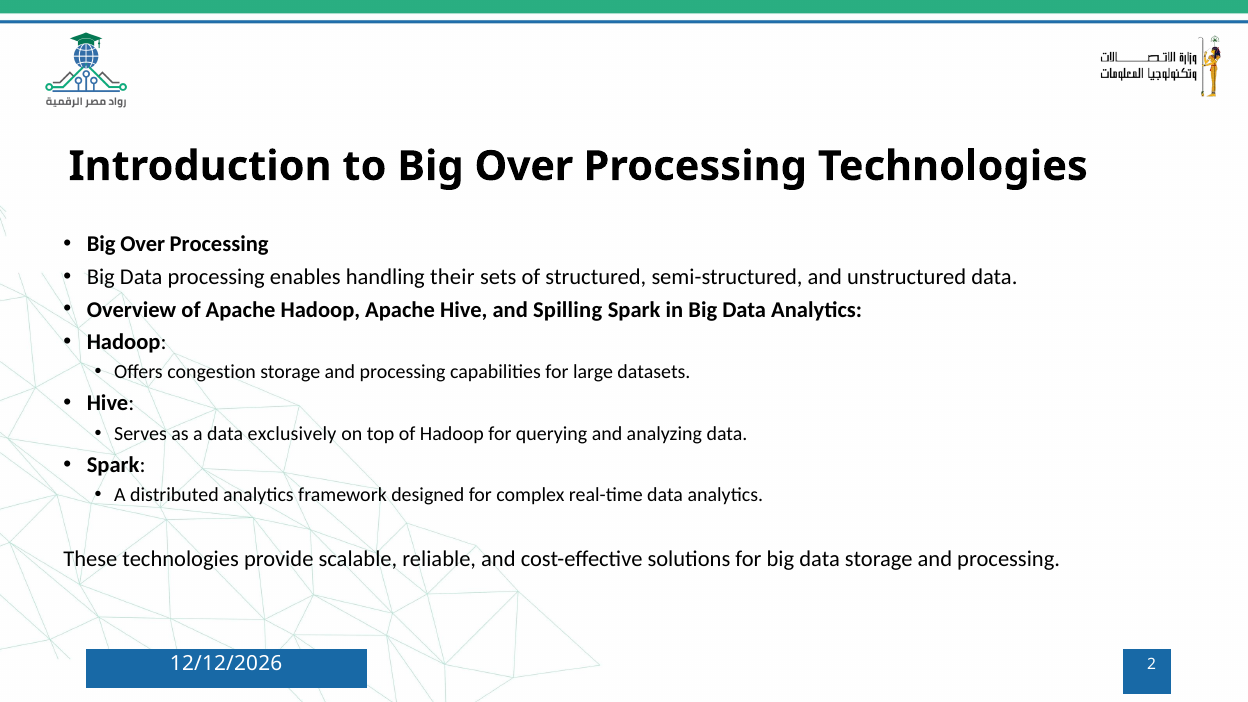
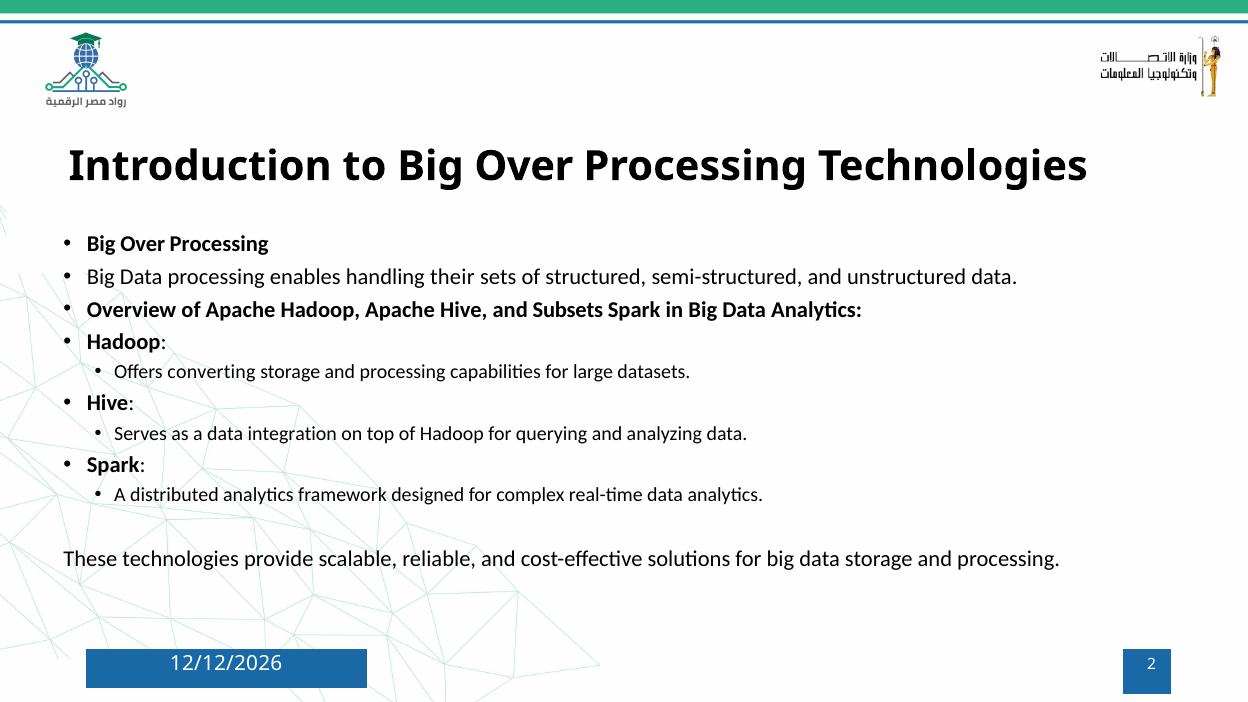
Spilling: Spilling -> Subsets
congestion: congestion -> converting
exclusively: exclusively -> integration
